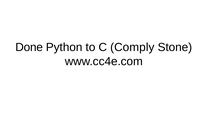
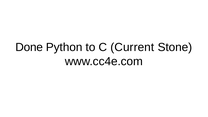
Comply: Comply -> Current
